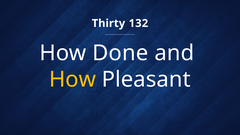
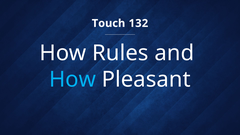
Thirty: Thirty -> Touch
Done: Done -> Rules
How at (73, 79) colour: yellow -> light blue
